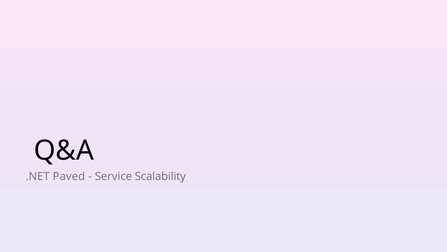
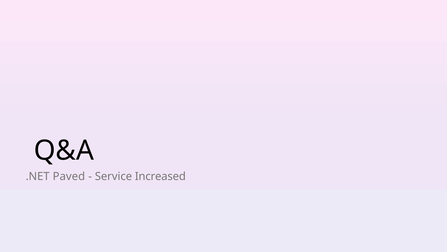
Scalability: Scalability -> Increased
